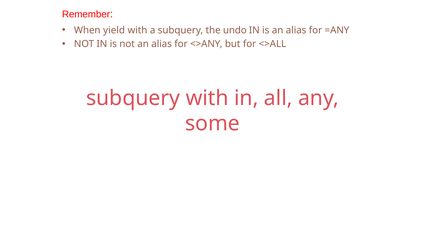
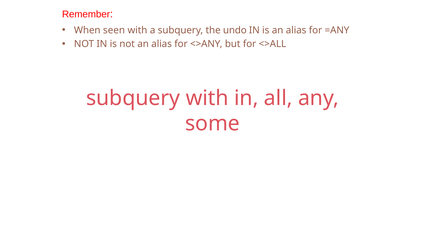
yield: yield -> seen
